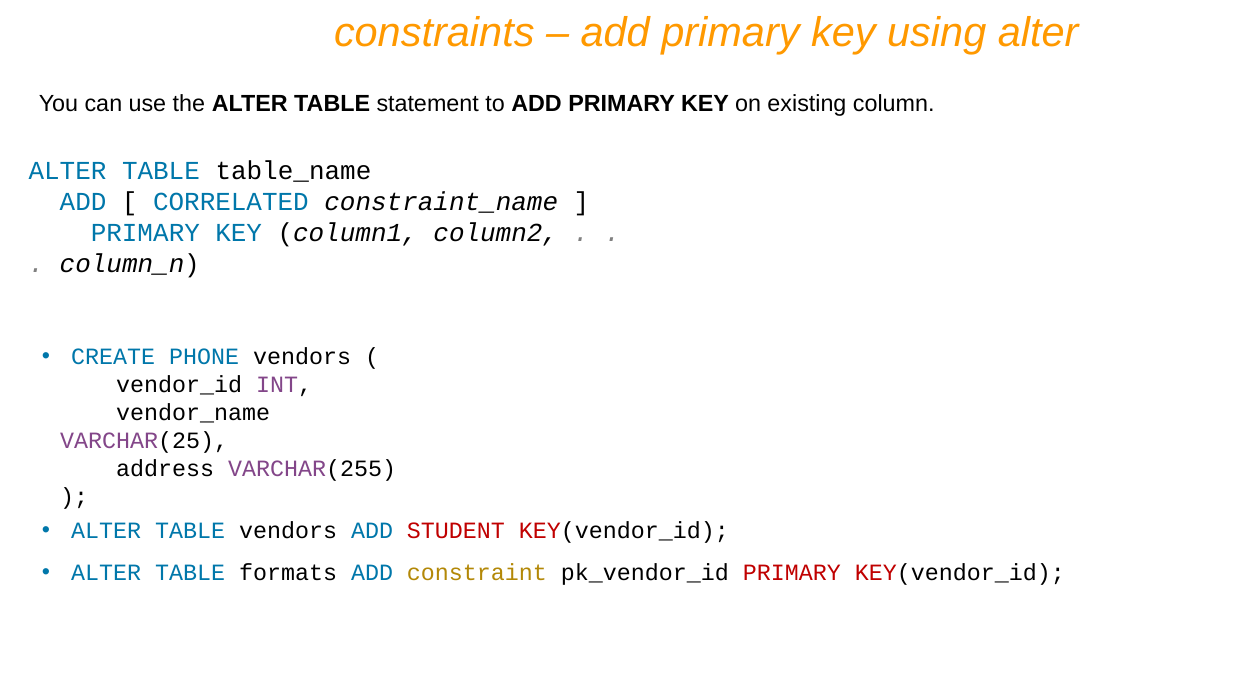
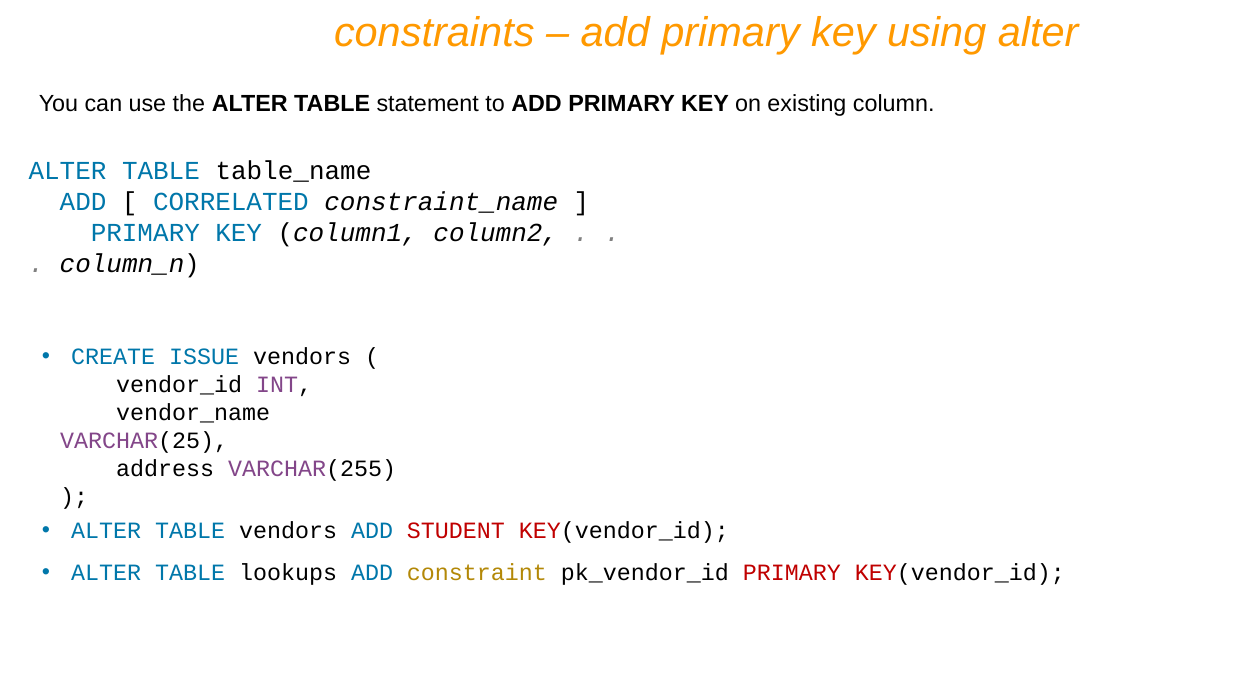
PHONE: PHONE -> ISSUE
formats: formats -> lookups
